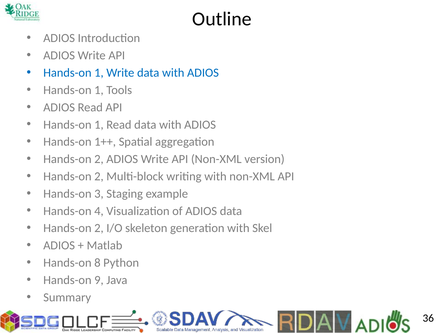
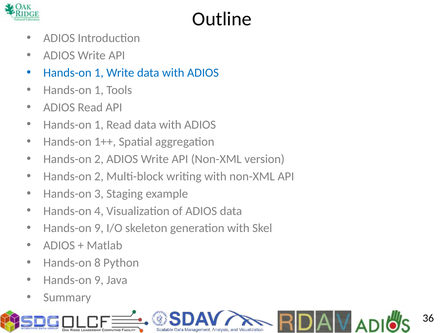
2 at (99, 228): 2 -> 9
